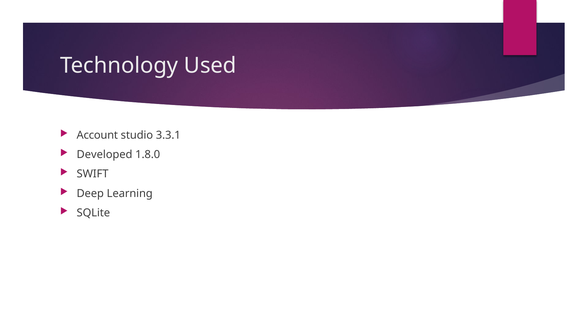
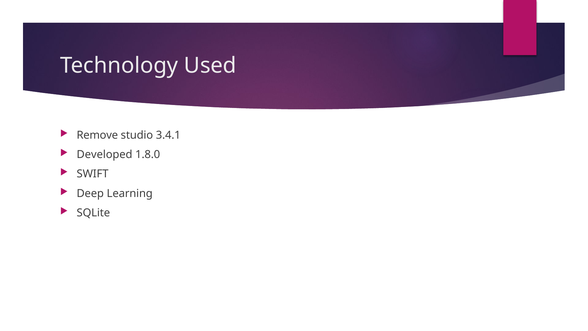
Account: Account -> Remove
3.3.1: 3.3.1 -> 3.4.1
